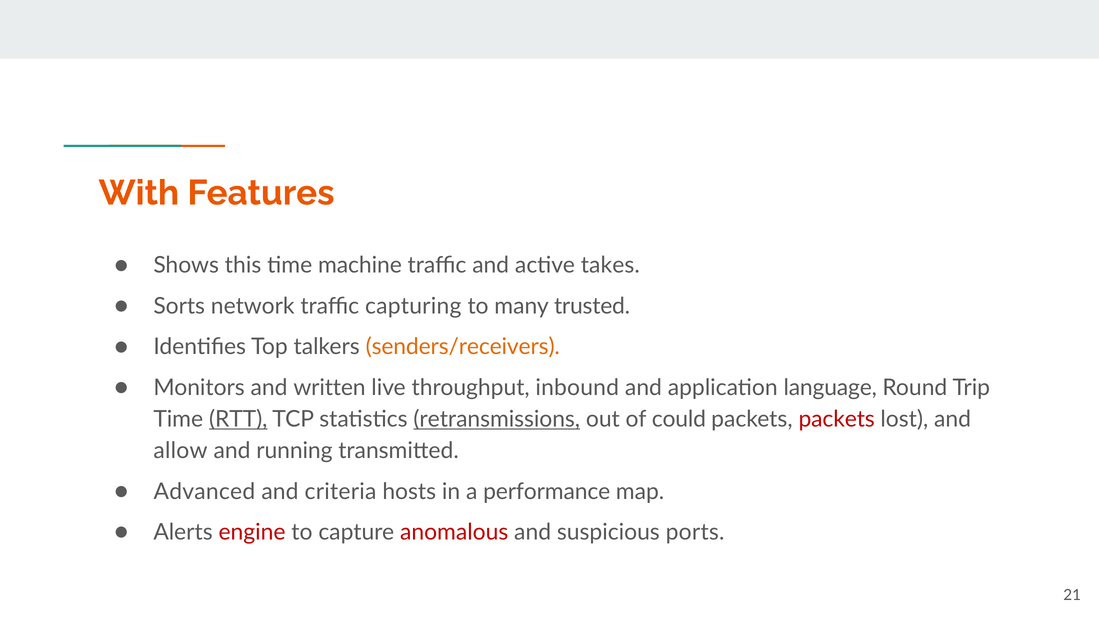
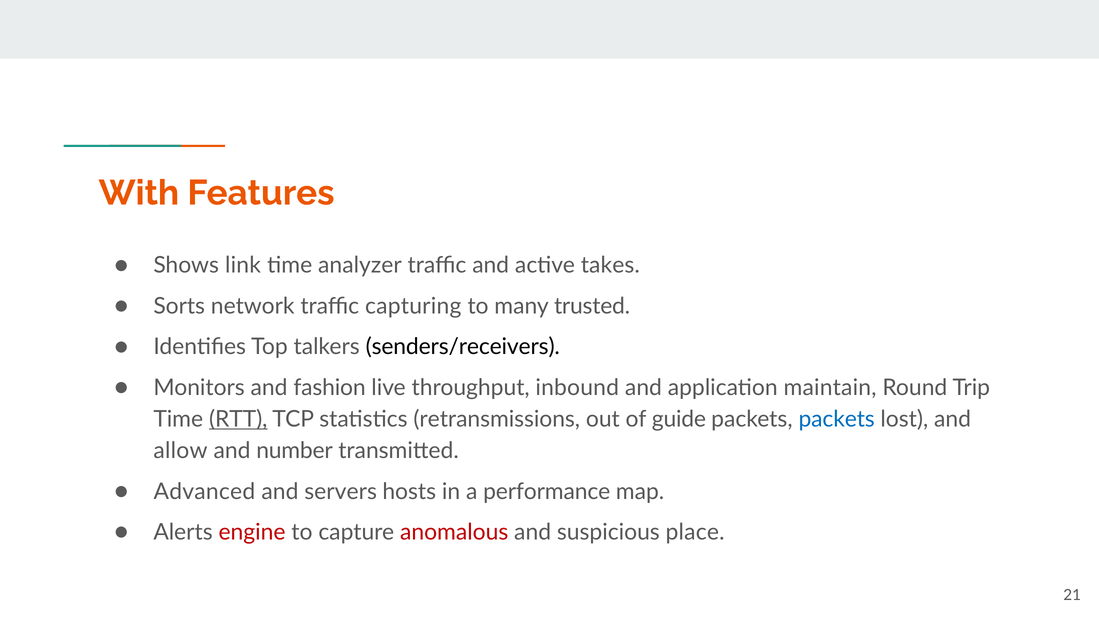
this: this -> link
machine: machine -> analyzer
senders/receivers colour: orange -> black
written: written -> fashion
language: language -> maintain
retransmissions underline: present -> none
could: could -> guide
packets at (837, 419) colour: red -> blue
running: running -> number
criteria: criteria -> servers
ports: ports -> place
